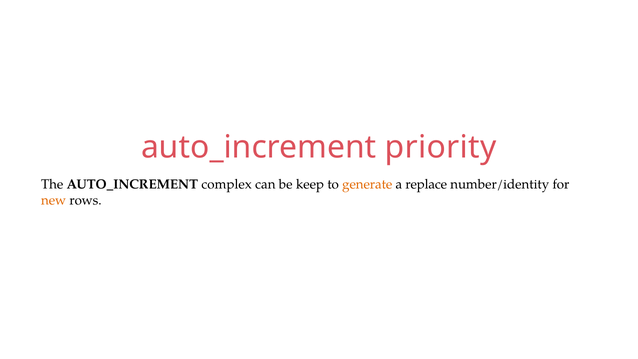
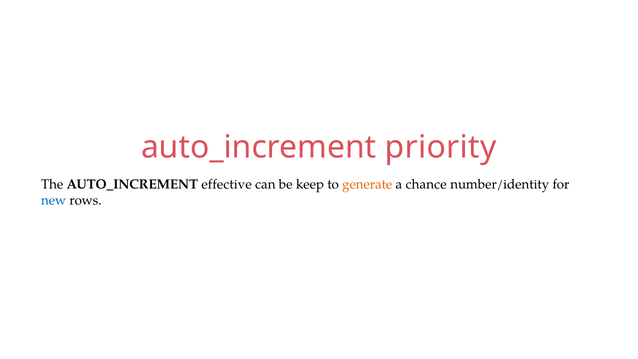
complex: complex -> effective
replace: replace -> chance
new colour: orange -> blue
